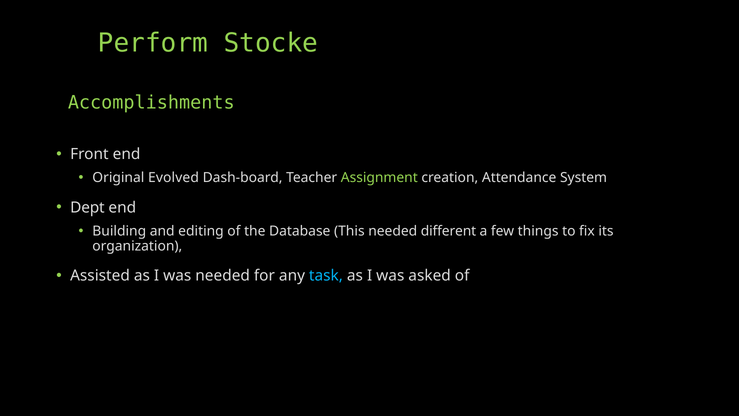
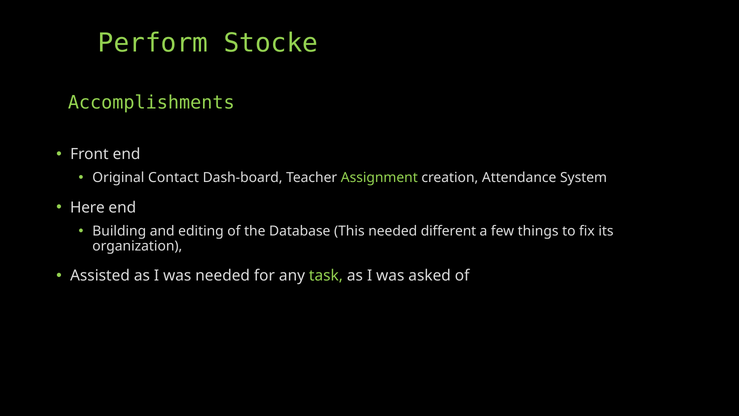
Evolved: Evolved -> Contact
Dept: Dept -> Here
task colour: light blue -> light green
